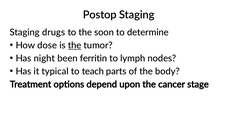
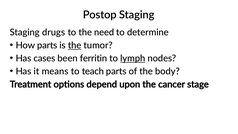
soon: soon -> need
How dose: dose -> parts
night: night -> cases
lymph underline: none -> present
typical: typical -> means
